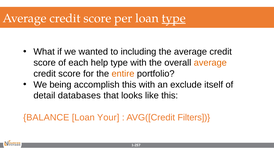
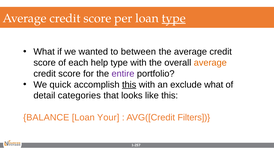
including: including -> between
entire colour: orange -> purple
being: being -> quick
this at (129, 85) underline: none -> present
exclude itself: itself -> what
databases: databases -> categories
